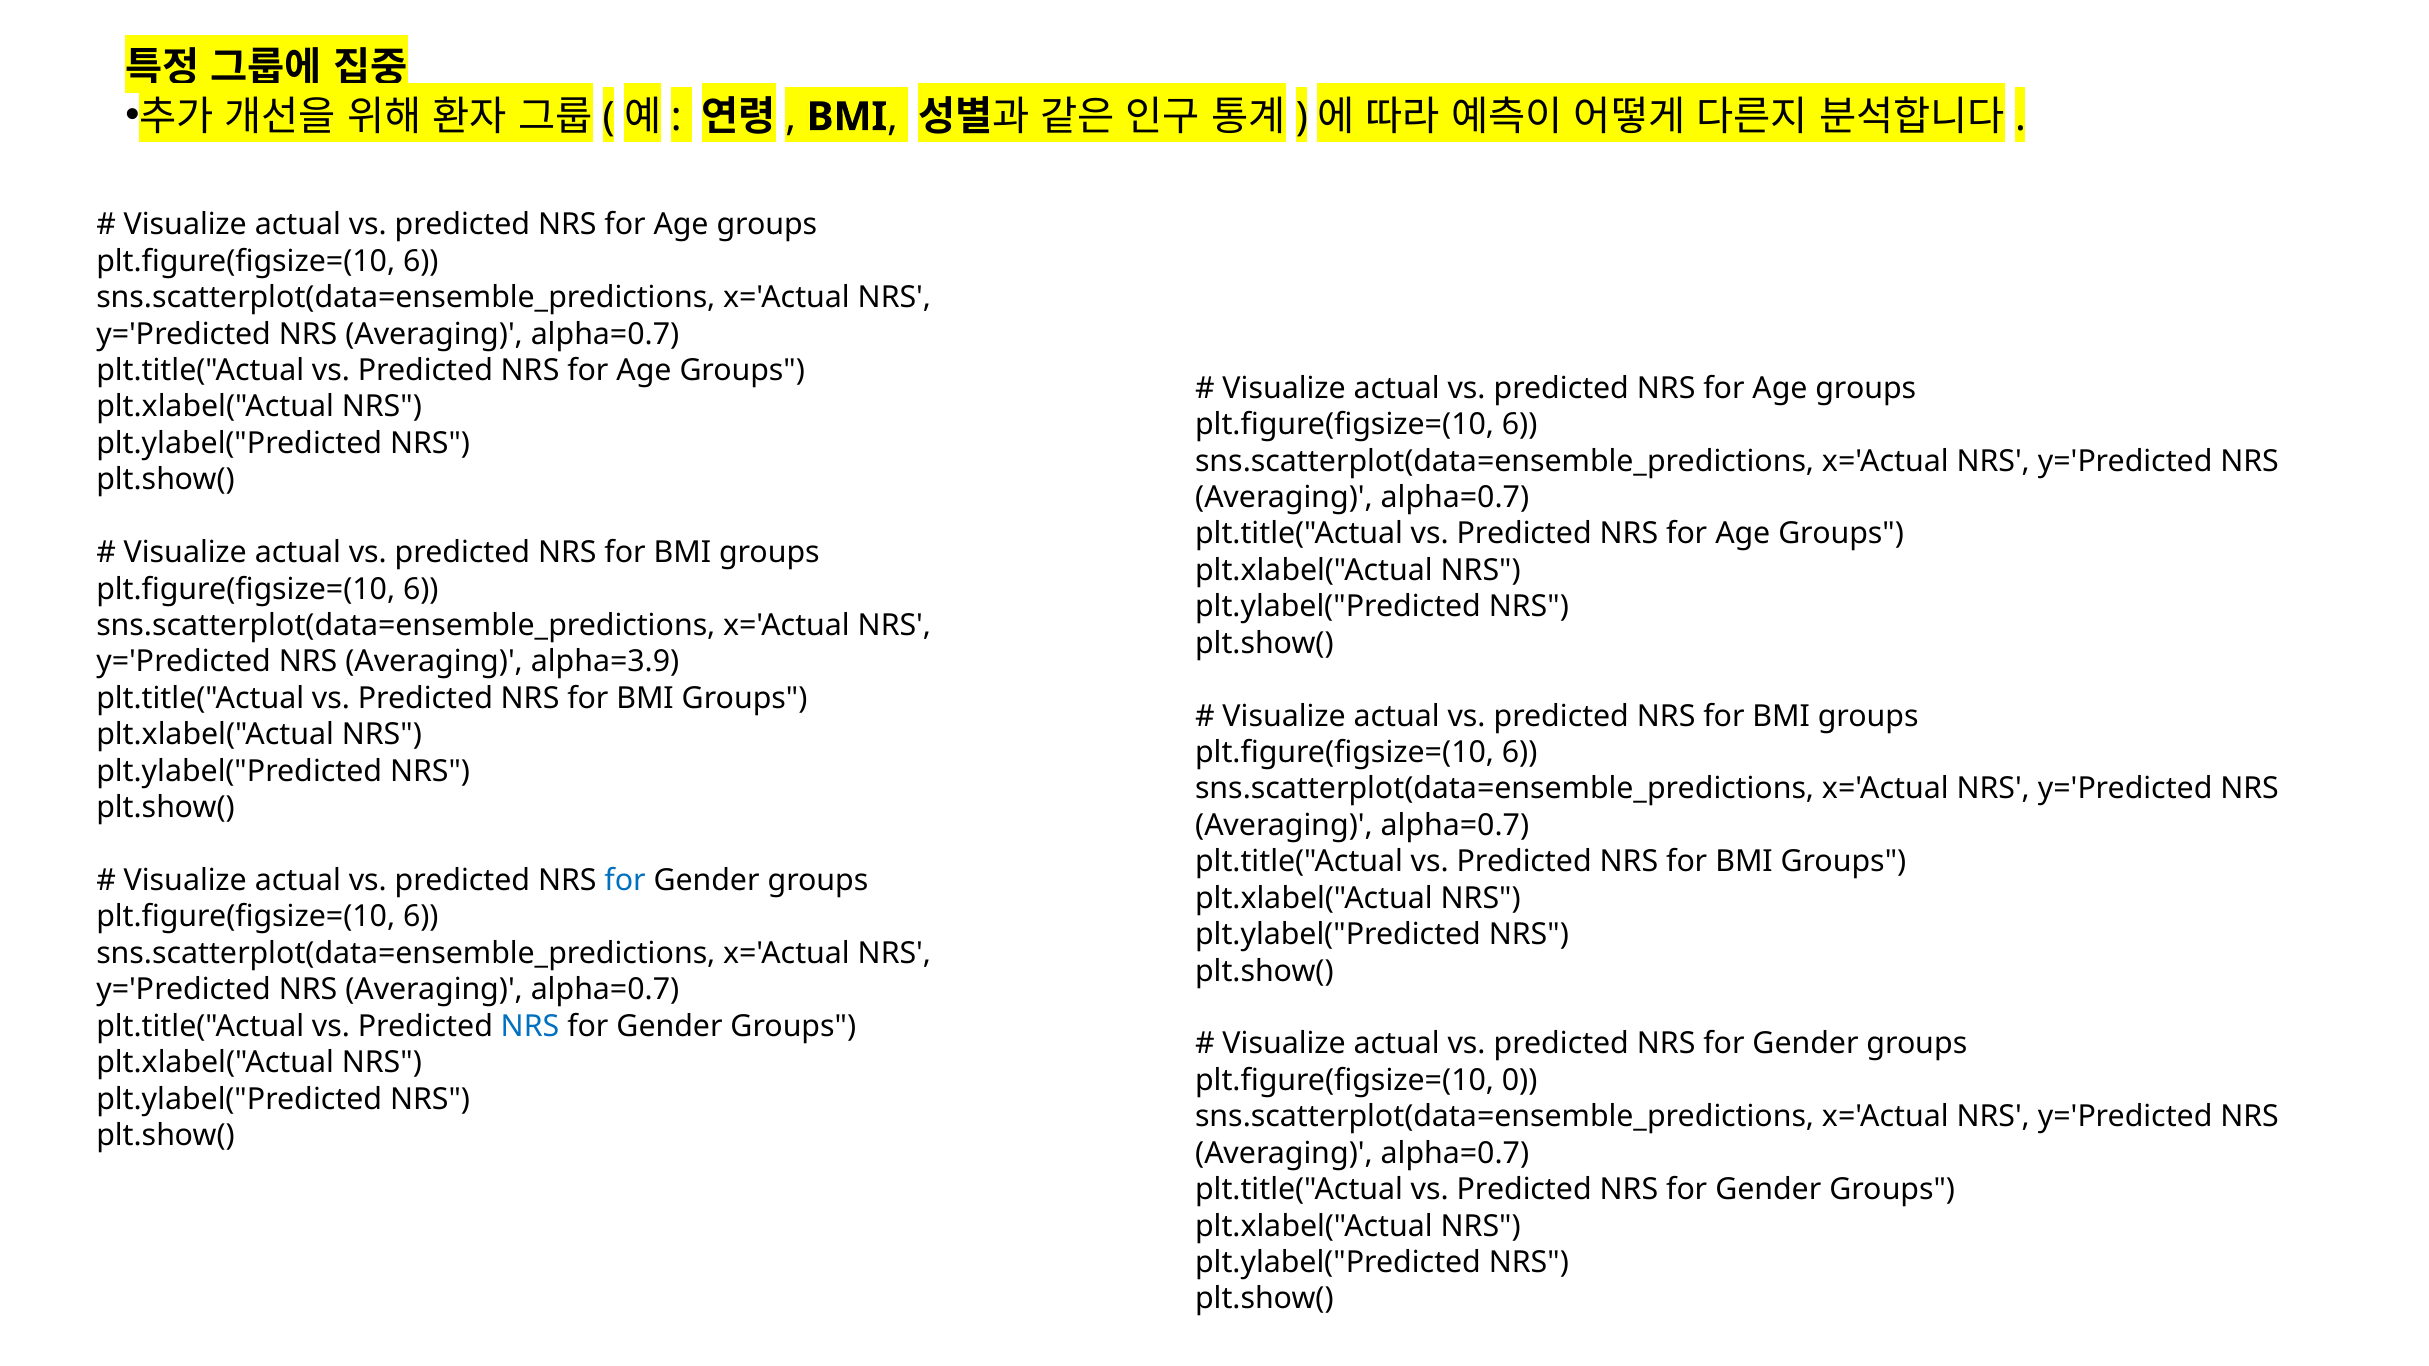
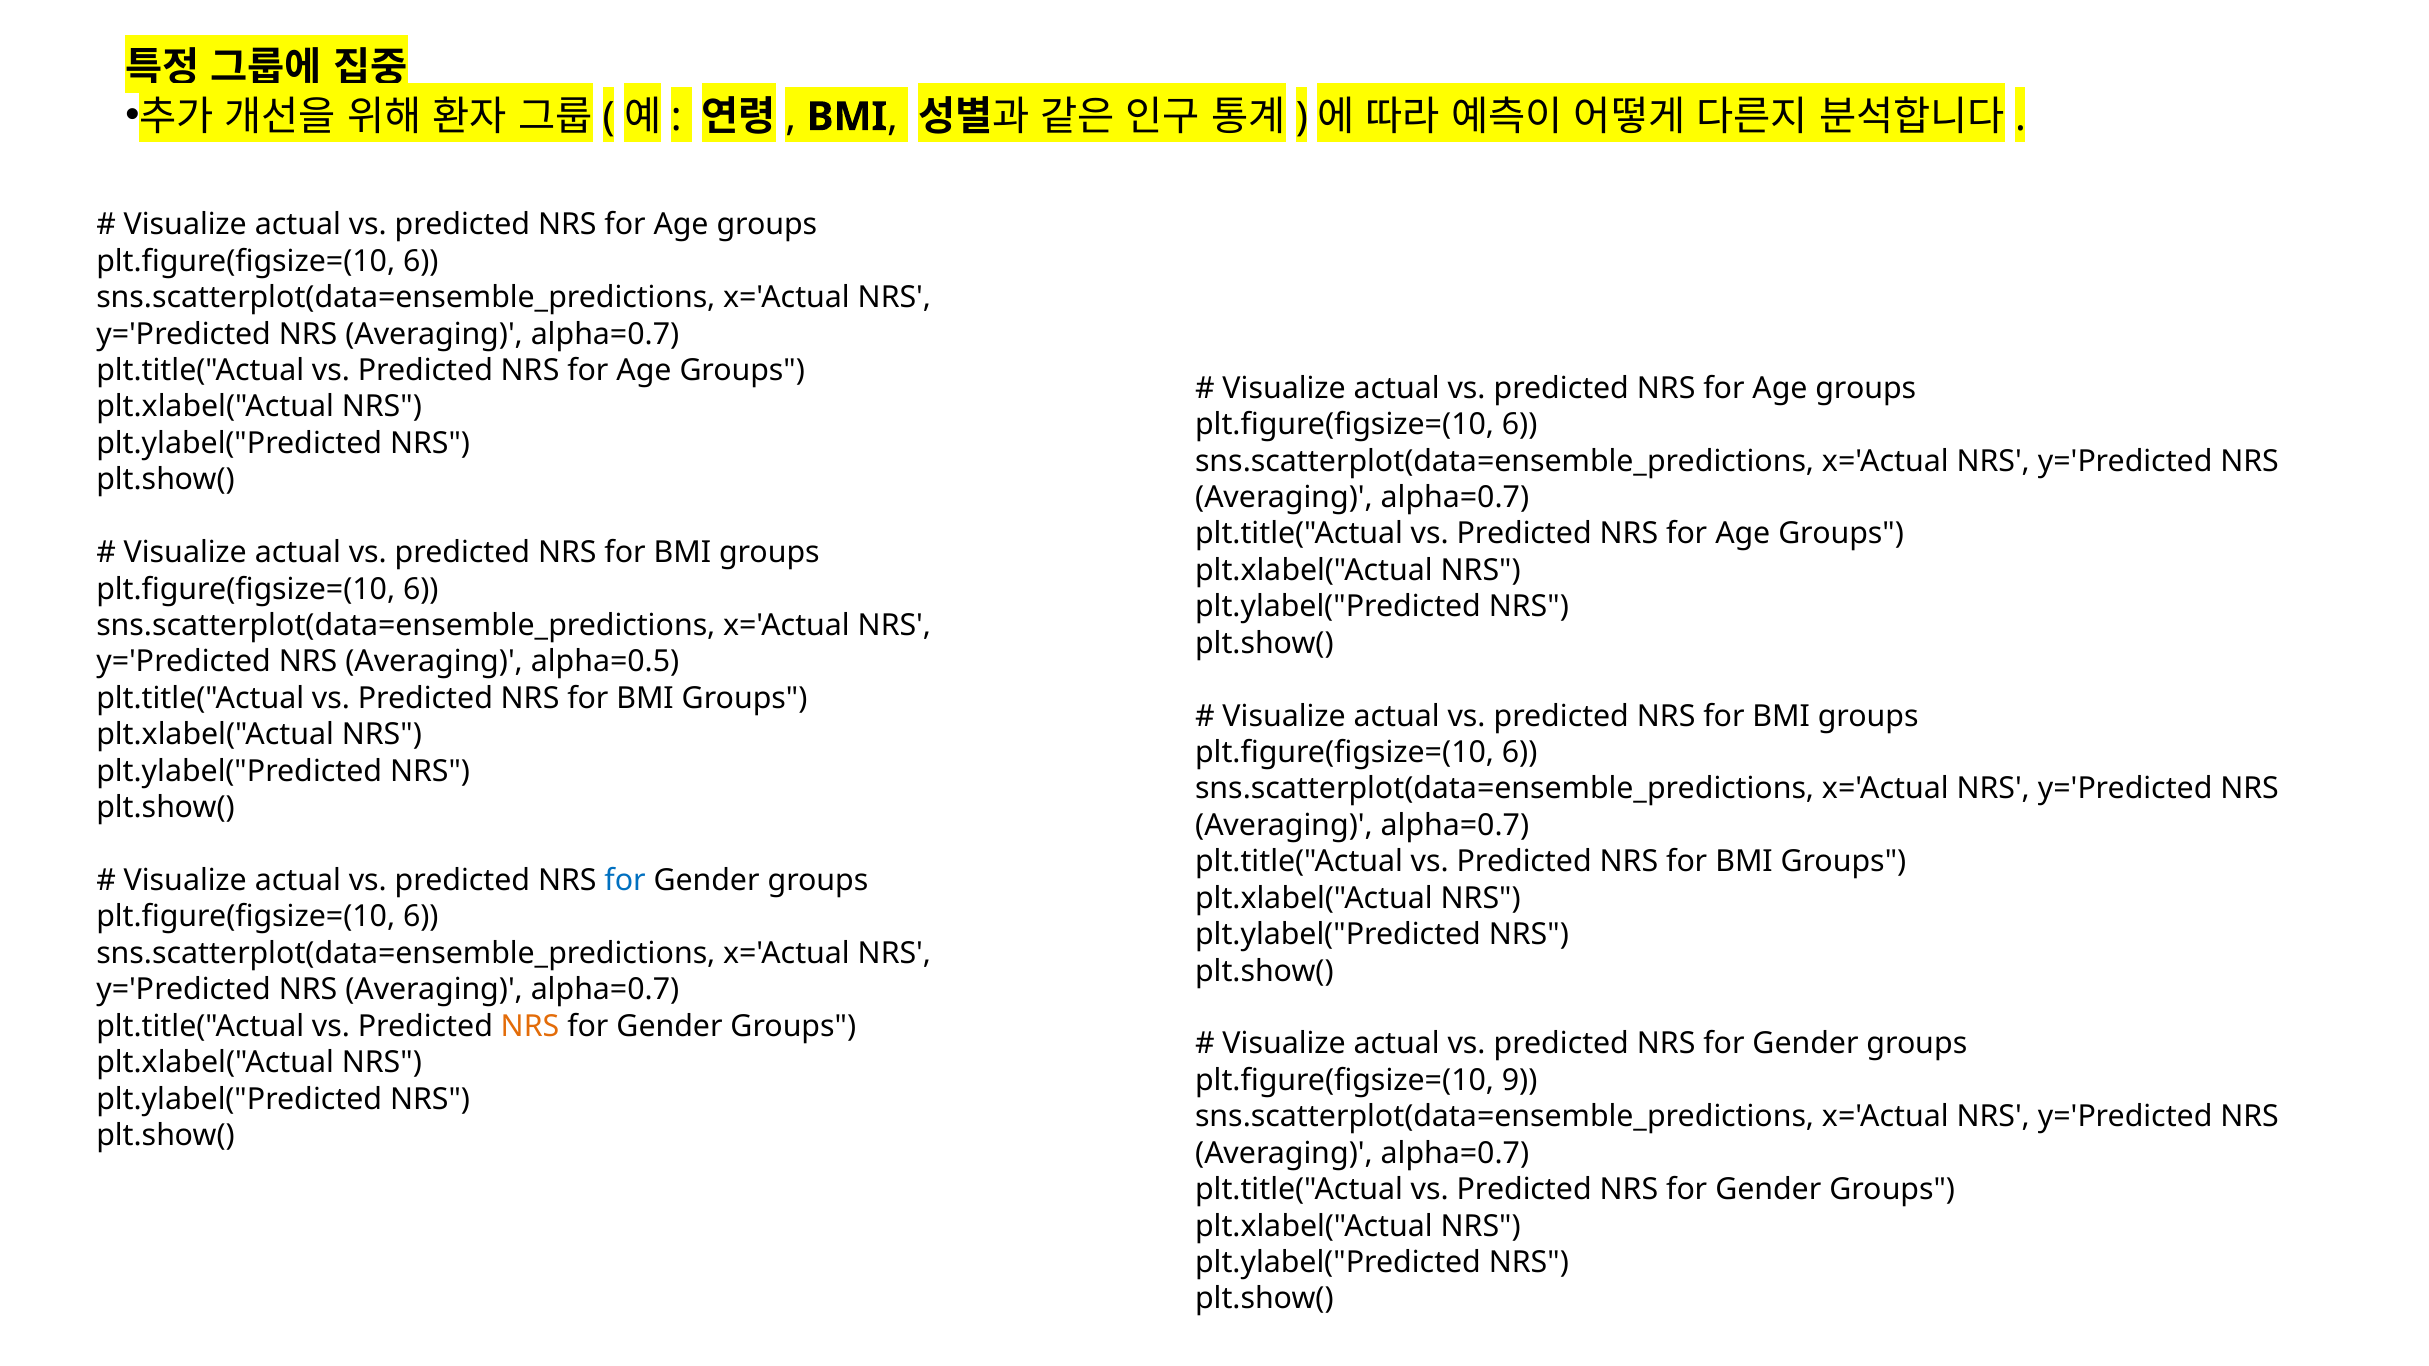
alpha=3.9: alpha=3.9 -> alpha=0.5
NRS at (530, 1026) colour: blue -> orange
0: 0 -> 9
